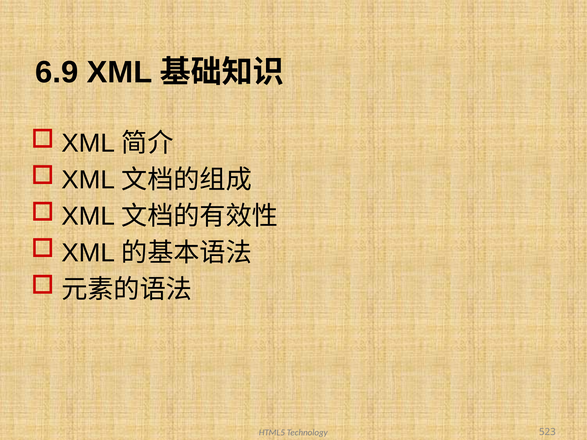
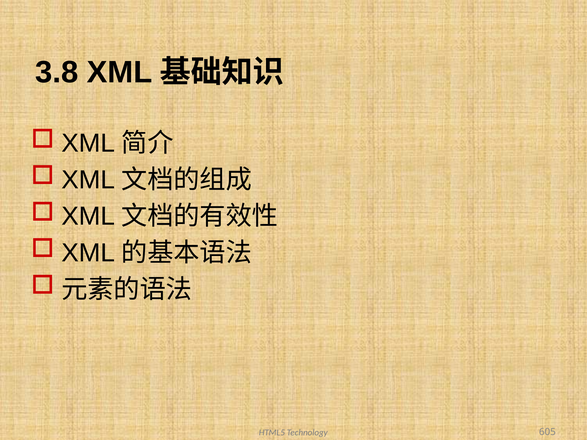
6.9: 6.9 -> 3.8
523: 523 -> 605
